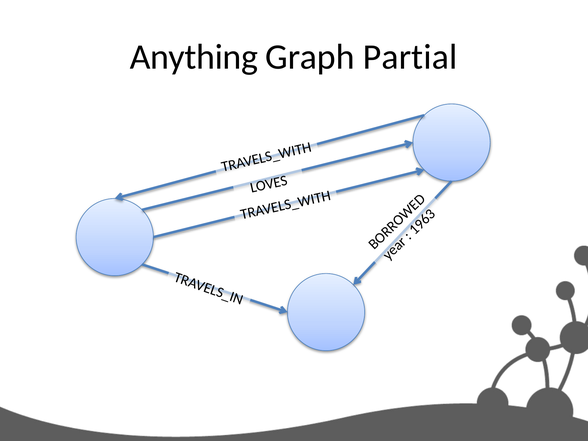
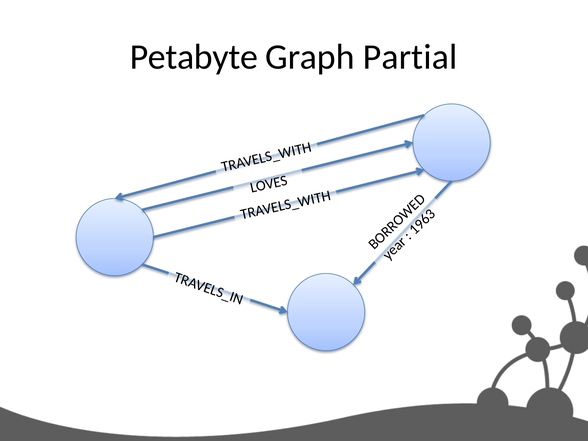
Anything: Anything -> Petabyte
